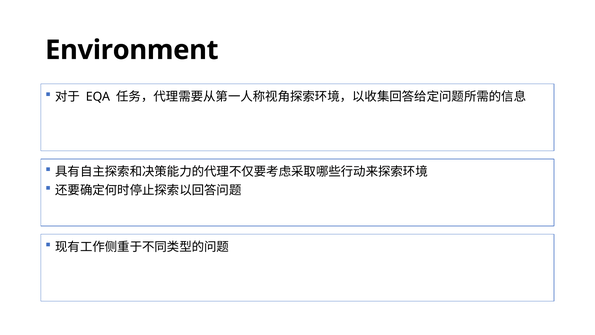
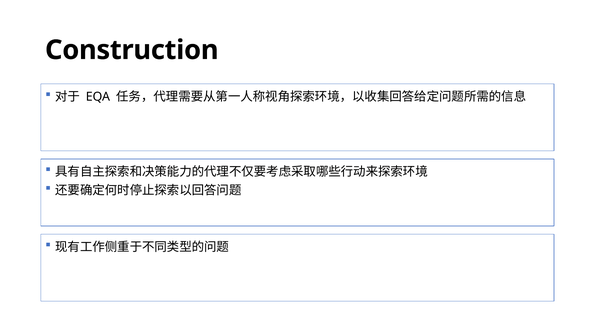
Environment: Environment -> Construction
